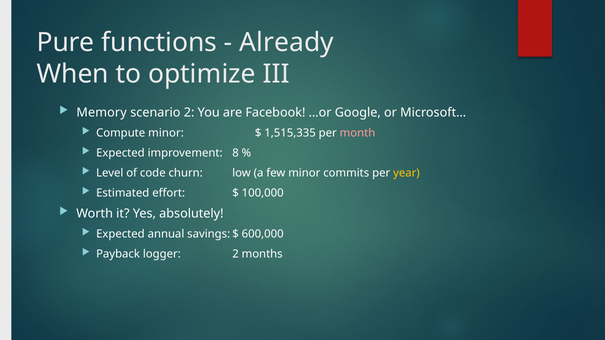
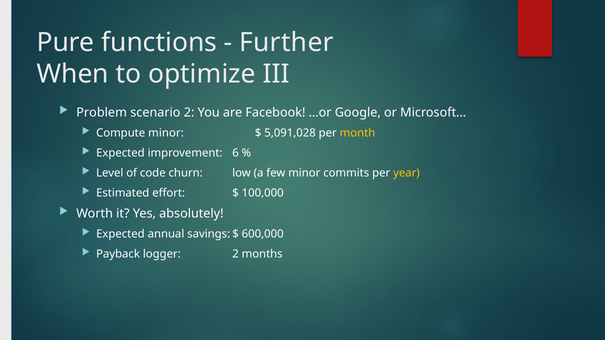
Already: Already -> Further
Memory: Memory -> Problem
1,515,335: 1,515,335 -> 5,091,028
month colour: pink -> yellow
8: 8 -> 6
